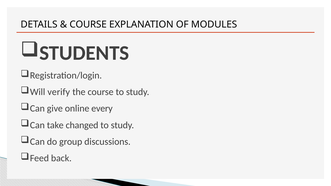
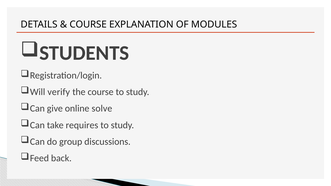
every: every -> solve
changed: changed -> requires
